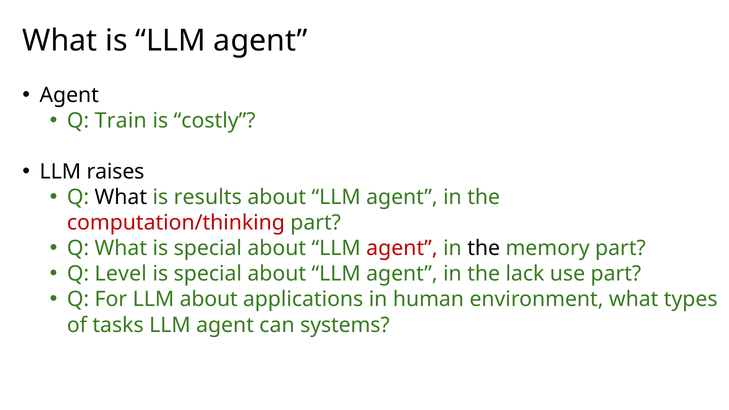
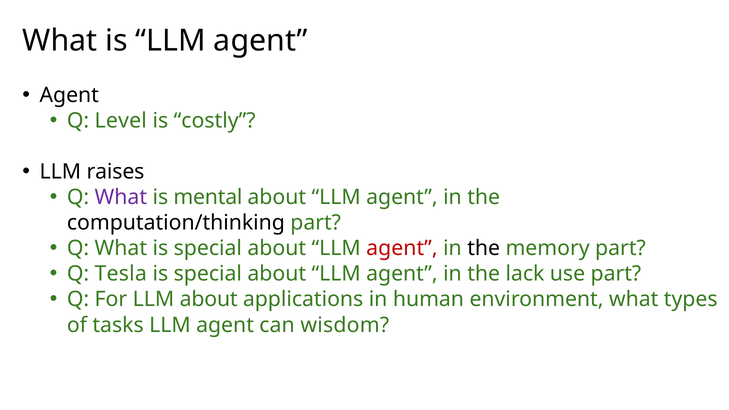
Train: Train -> Level
What at (121, 197) colour: black -> purple
results: results -> mental
computation/thinking colour: red -> black
Level: Level -> Tesla
systems: systems -> wisdom
